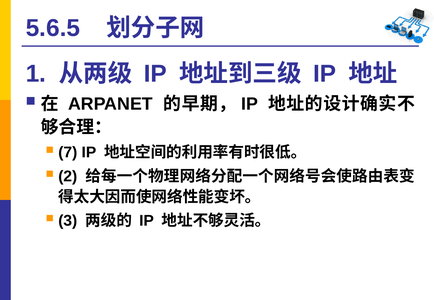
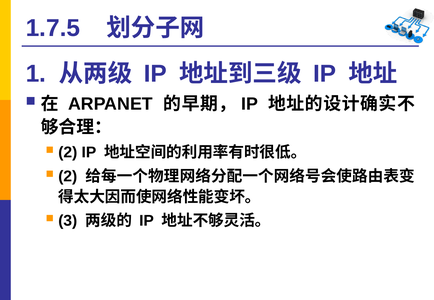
5.6.5: 5.6.5 -> 1.7.5
7 at (68, 153): 7 -> 2
